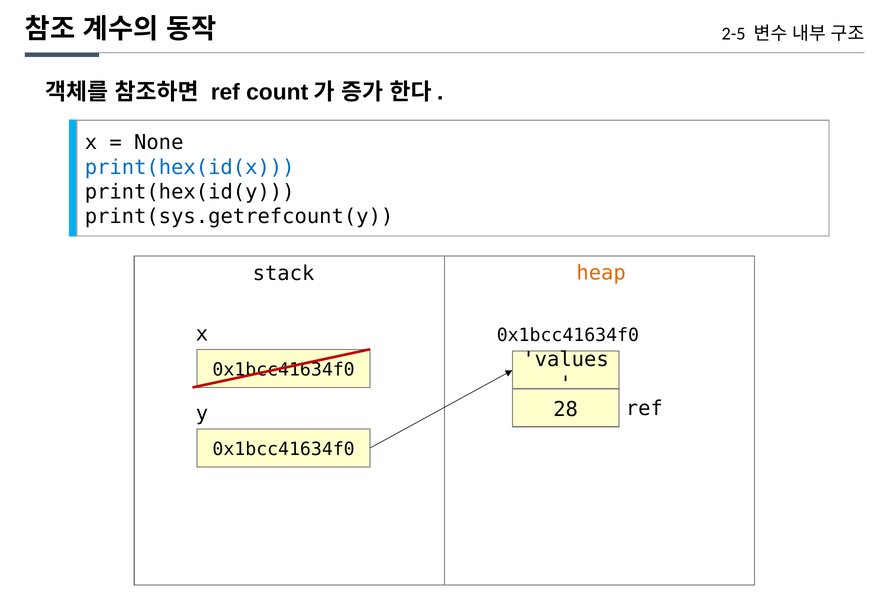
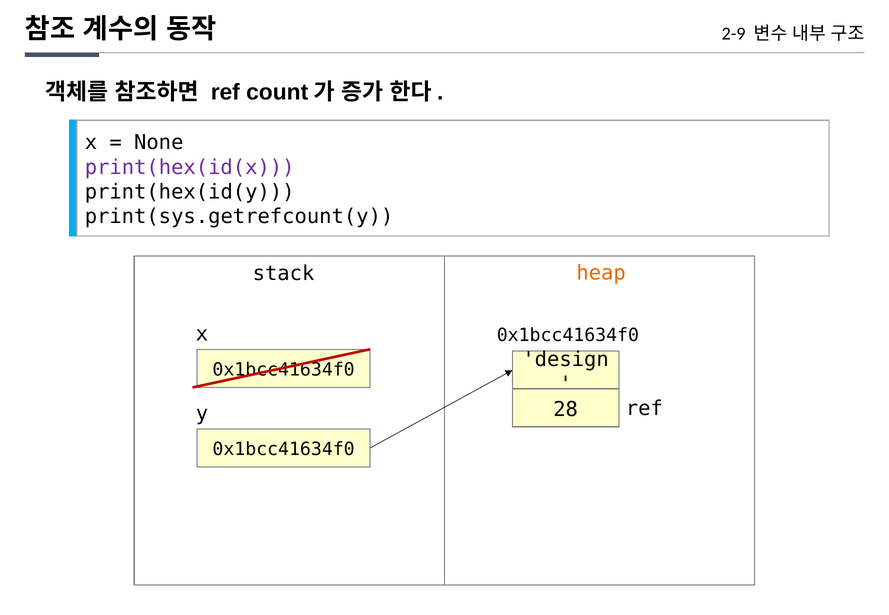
2-5: 2-5 -> 2-9
print(hex(id(x colour: blue -> purple
values: values -> design
